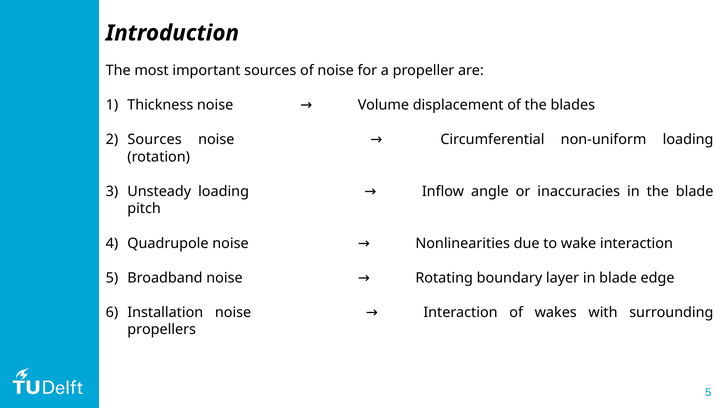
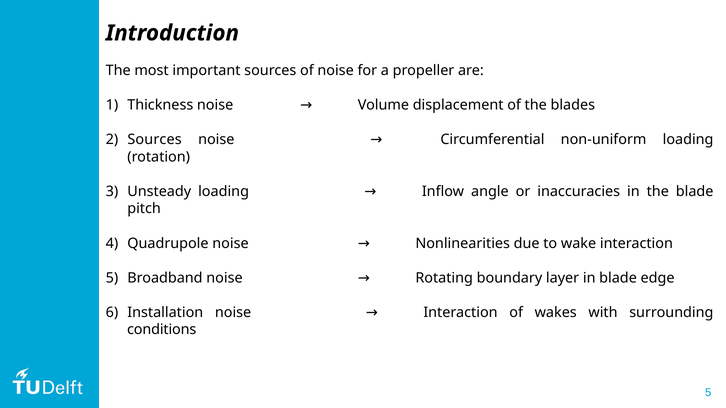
propellers: propellers -> conditions
